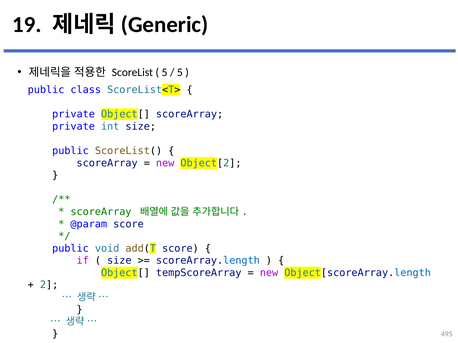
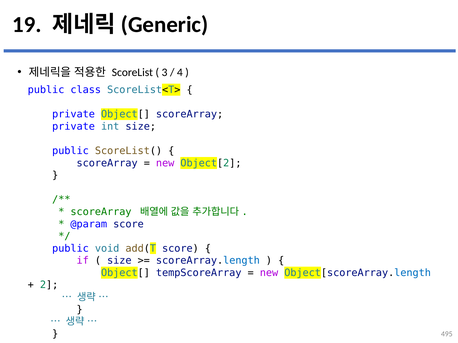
5 at (165, 72): 5 -> 3
5 at (180, 72): 5 -> 4
